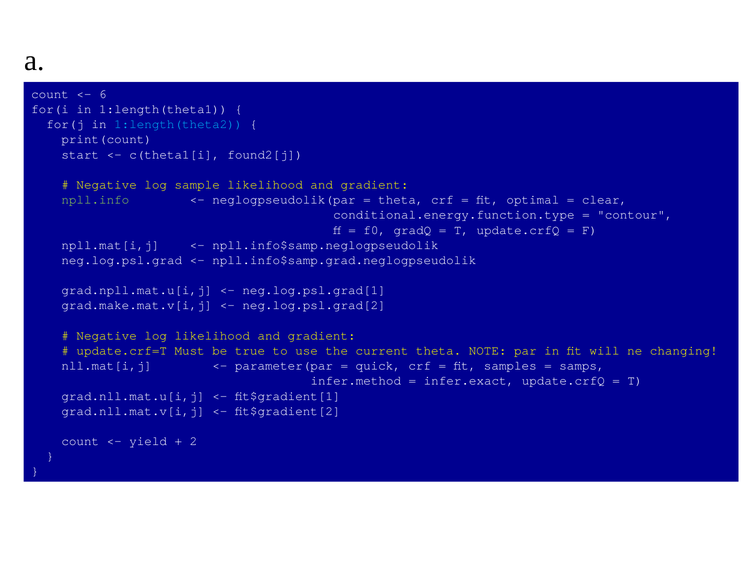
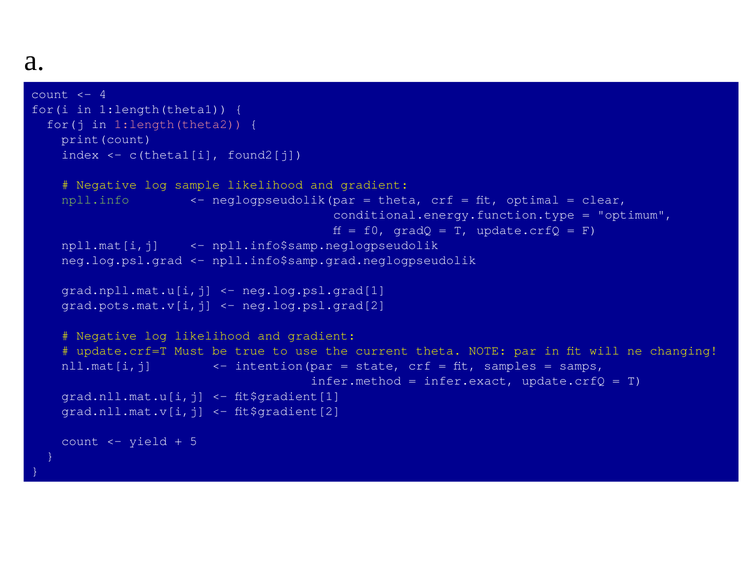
6: 6 -> 4
1:length(theta2 colour: light blue -> pink
start: start -> index
contour: contour -> optimum
grad.make.mat.v[i,j: grad.make.mat.v[i,j -> grad.pots.mat.v[i,j
parameter(par: parameter(par -> intention(par
quick: quick -> state
2: 2 -> 5
